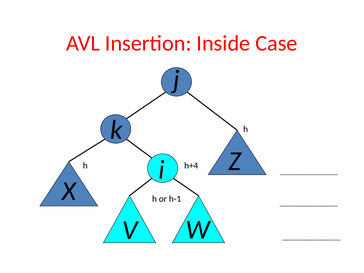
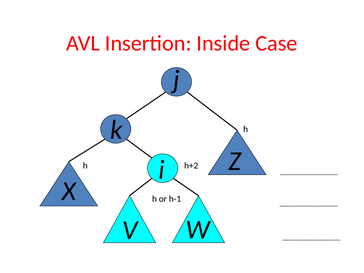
h+4: h+4 -> h+2
